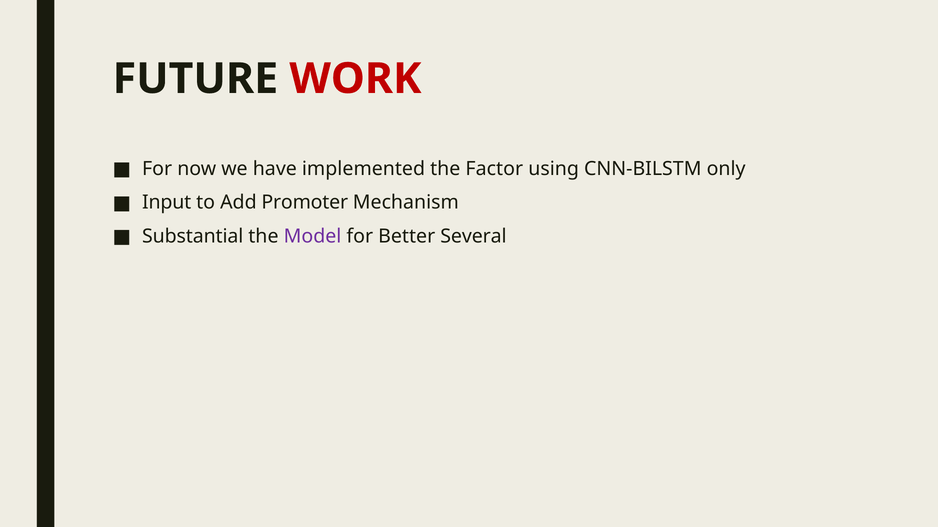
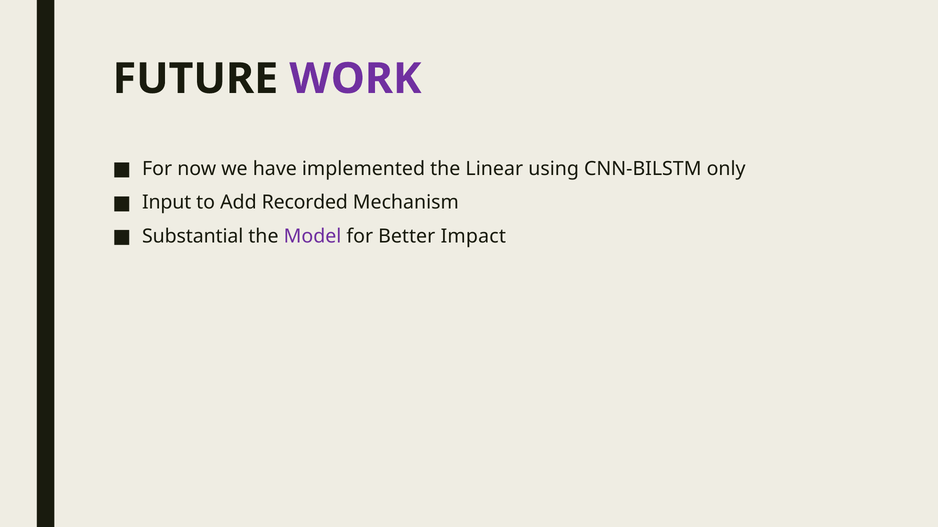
WORK colour: red -> purple
Factor: Factor -> Linear
Promoter: Promoter -> Recorded
Several: Several -> Impact
